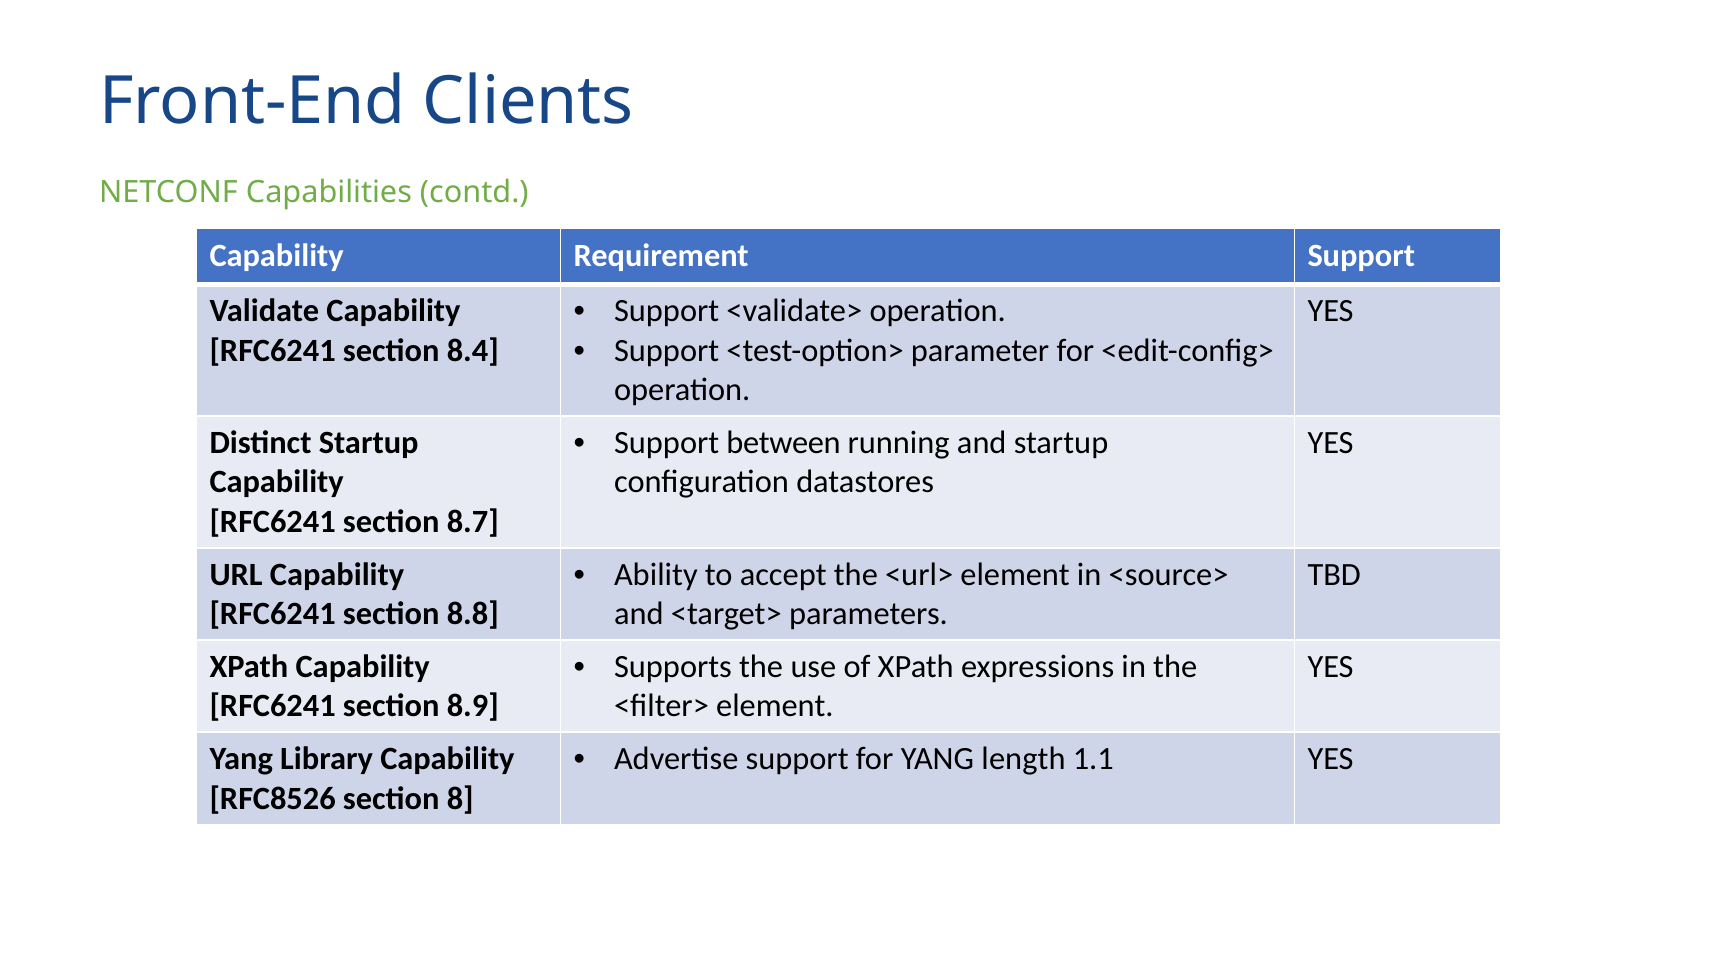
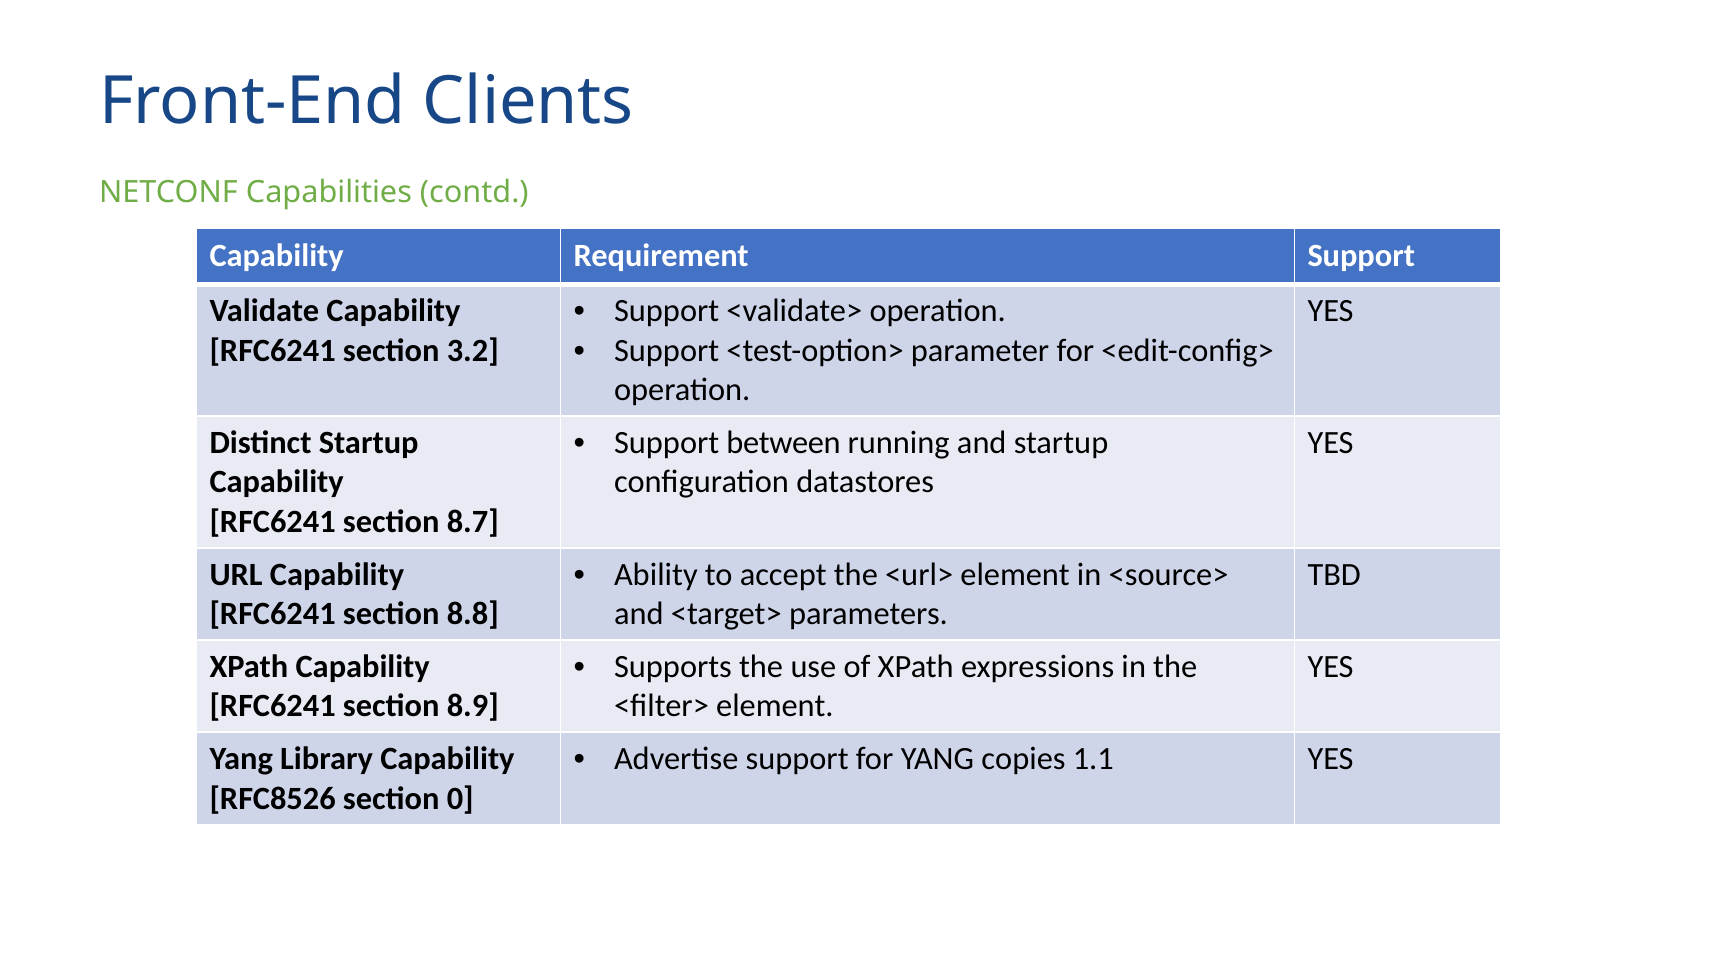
8.4: 8.4 -> 3.2
length: length -> copies
8: 8 -> 0
